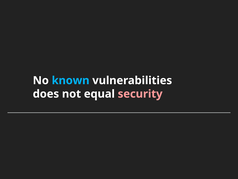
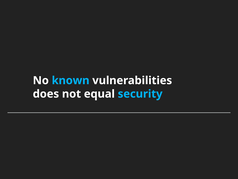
security colour: pink -> light blue
